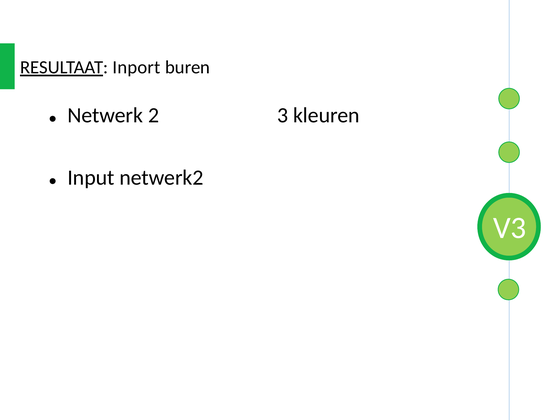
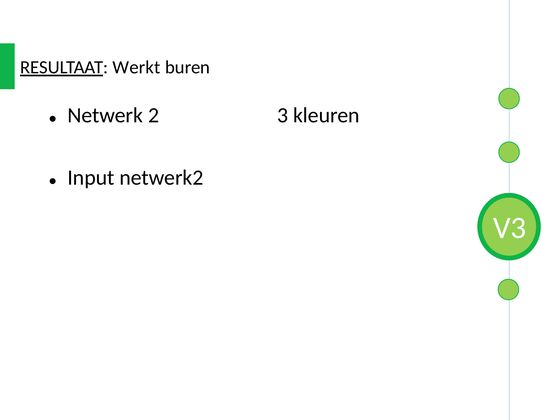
Inport: Inport -> Werkt
